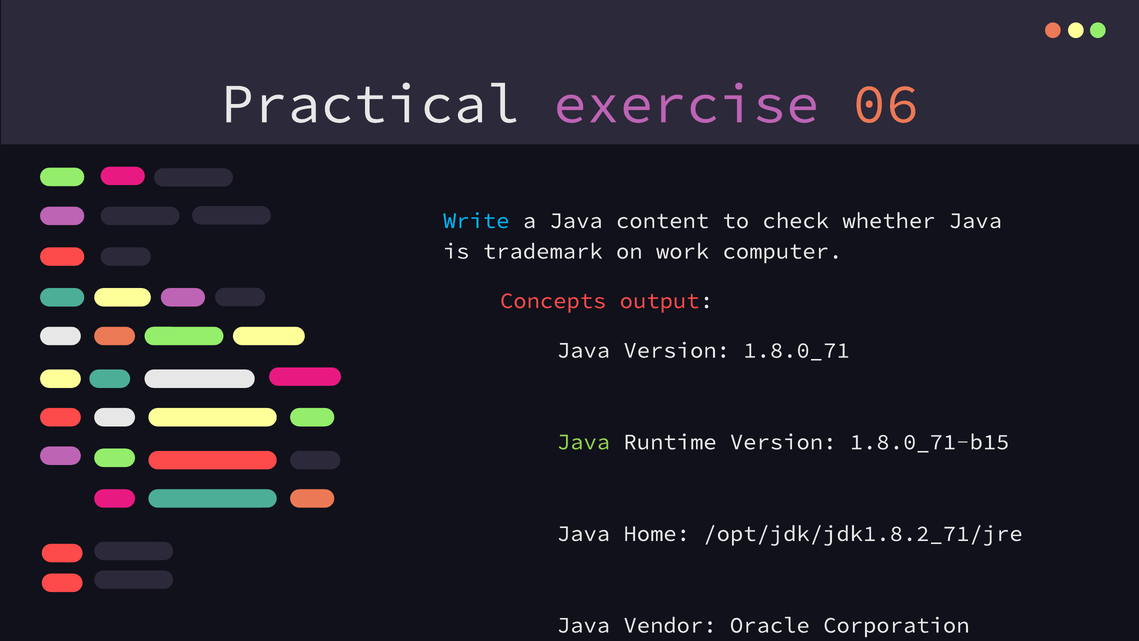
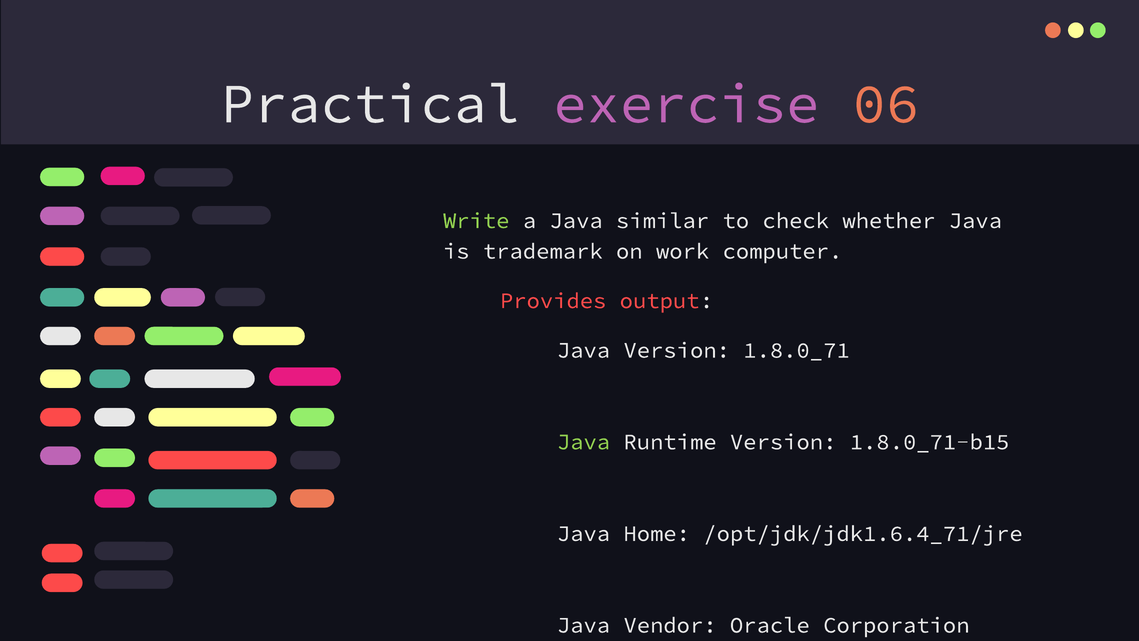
Write colour: light blue -> light green
content: content -> similar
Concepts: Concepts -> Provides
/opt/jdk/jdk1.8.2_71/jre: /opt/jdk/jdk1.8.2_71/jre -> /opt/jdk/jdk1.6.4_71/jre
